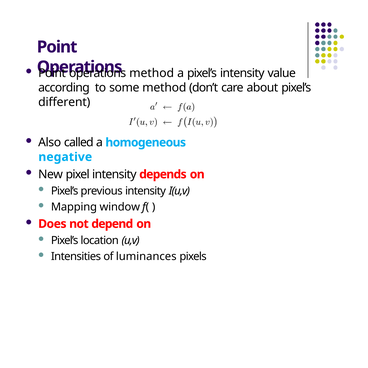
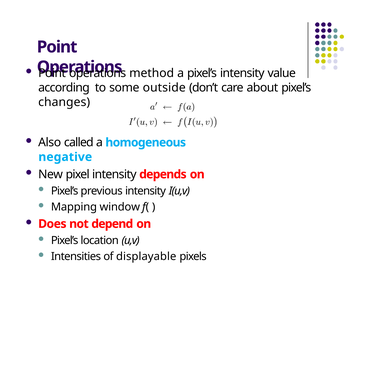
some method: method -> outside
different: different -> changes
luminances: luminances -> displayable
